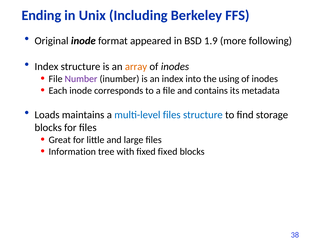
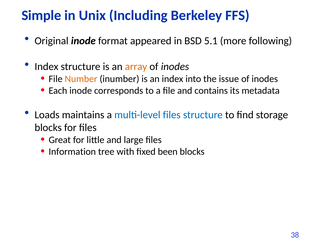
Ending: Ending -> Simple
1.9: 1.9 -> 5.1
Number colour: purple -> orange
using: using -> issue
fixed fixed: fixed -> been
